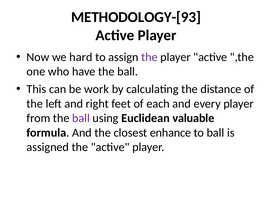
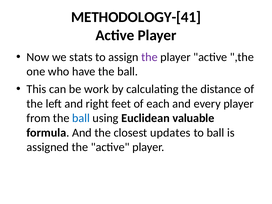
METHODOLOGY-[93: METHODOLOGY-[93 -> METHODOLOGY-[41
hard: hard -> stats
ball at (81, 118) colour: purple -> blue
enhance: enhance -> updates
